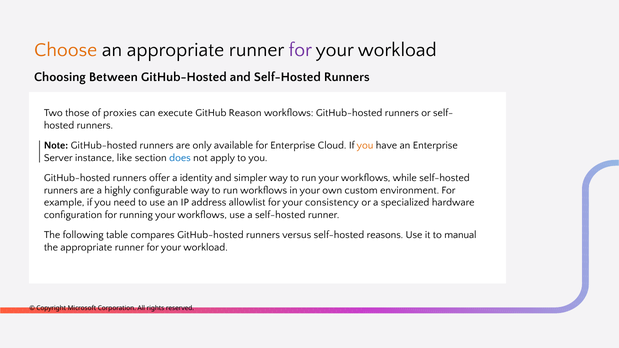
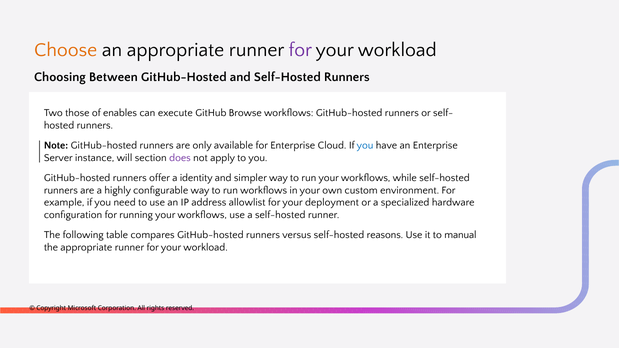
proxies: proxies -> enables
Reason: Reason -> Browse
you at (365, 145) colour: orange -> blue
like: like -> will
does colour: blue -> purple
consistency: consistency -> deployment
